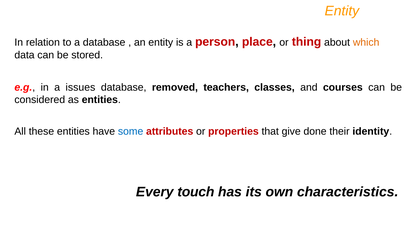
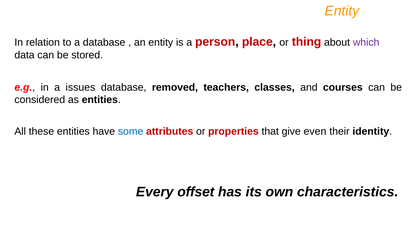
which colour: orange -> purple
done: done -> even
touch: touch -> offset
